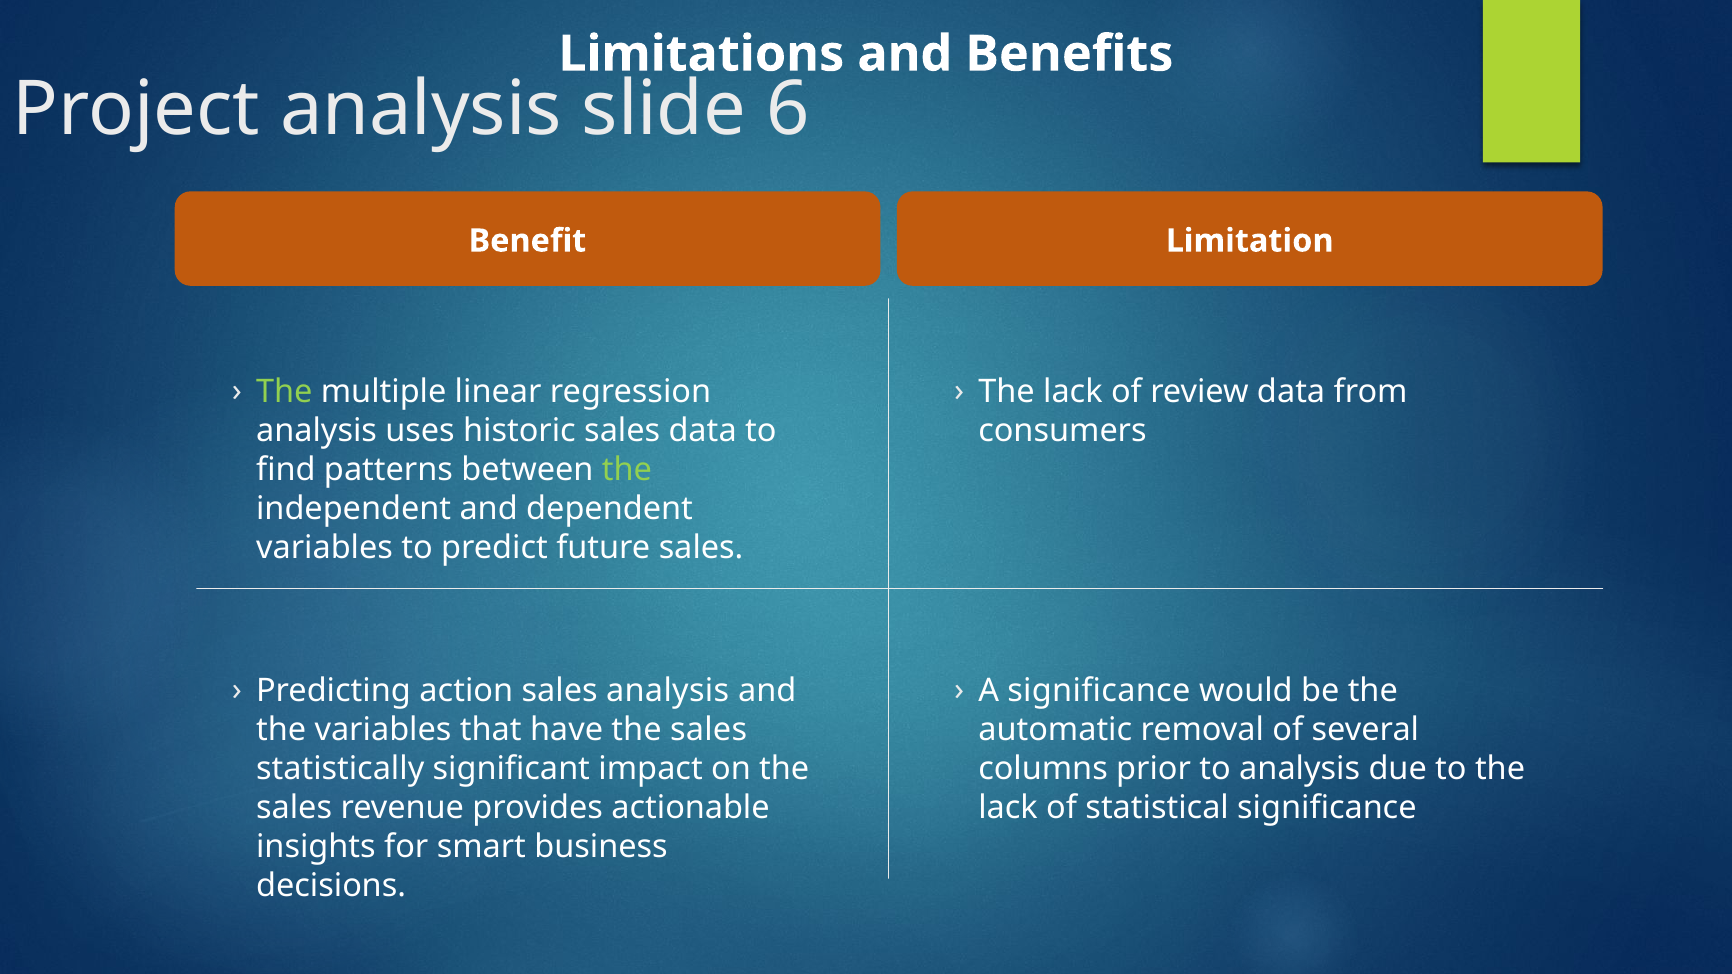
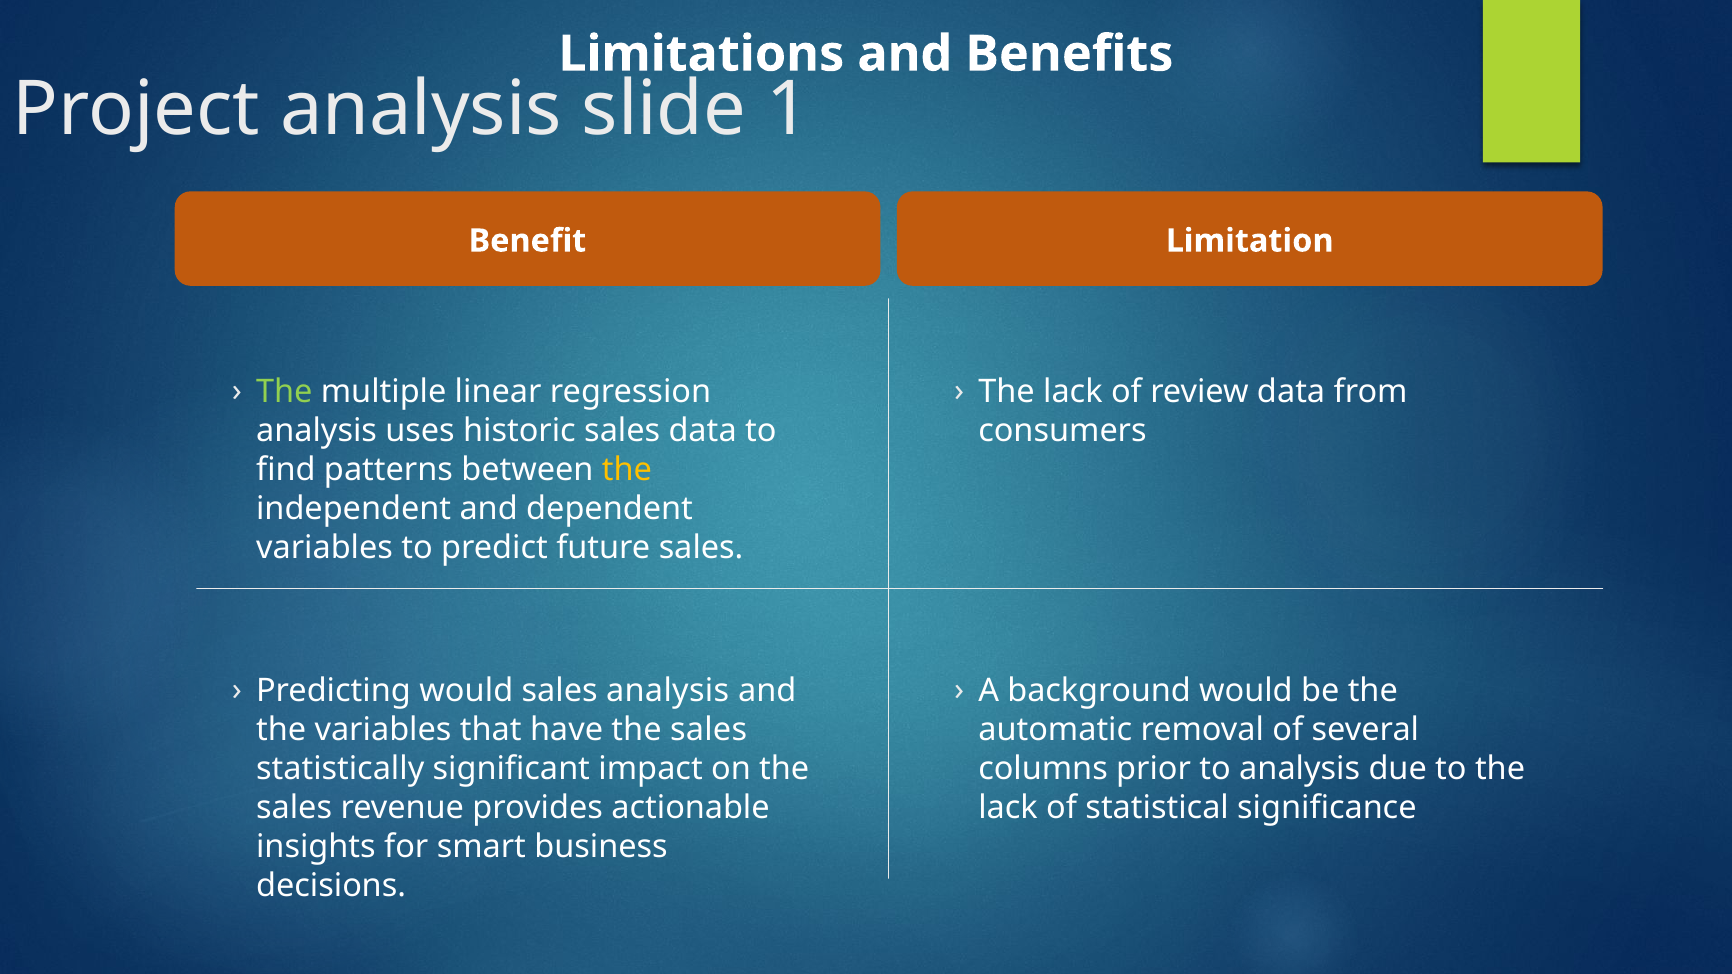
6: 6 -> 1
the at (627, 470) colour: light green -> yellow
Predicting action: action -> would
A significance: significance -> background
